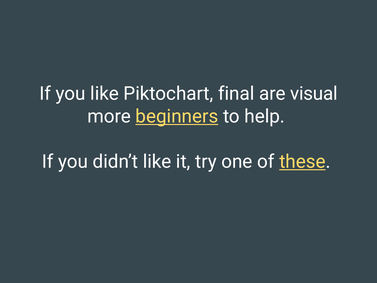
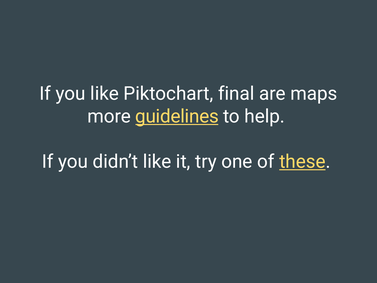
visual: visual -> maps
beginners: beginners -> guidelines
